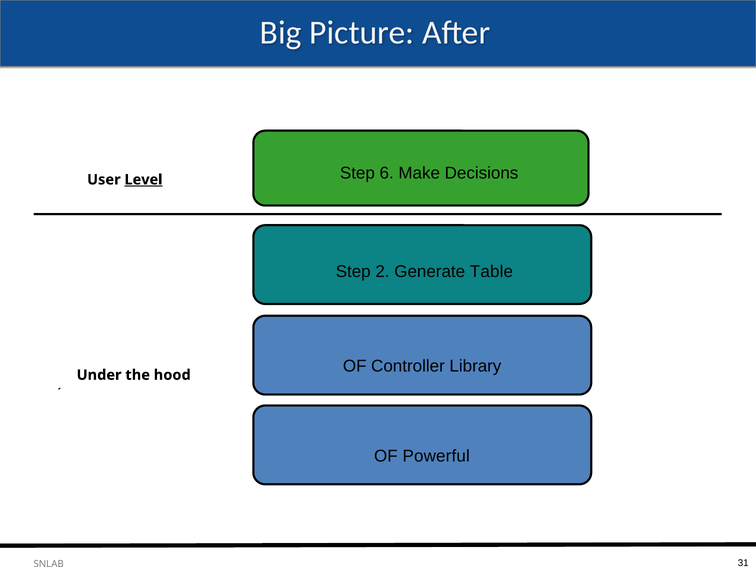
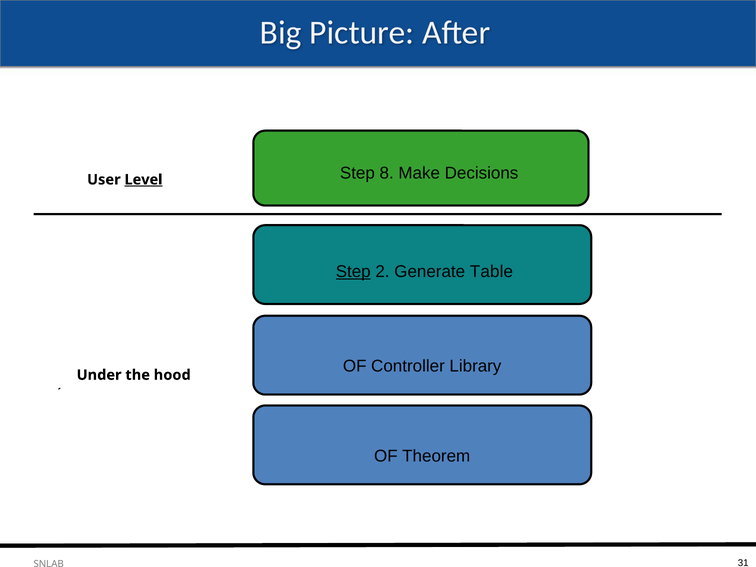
6: 6 -> 8
Step at (353, 272) underline: none -> present
Powerful: Powerful -> Theorem
